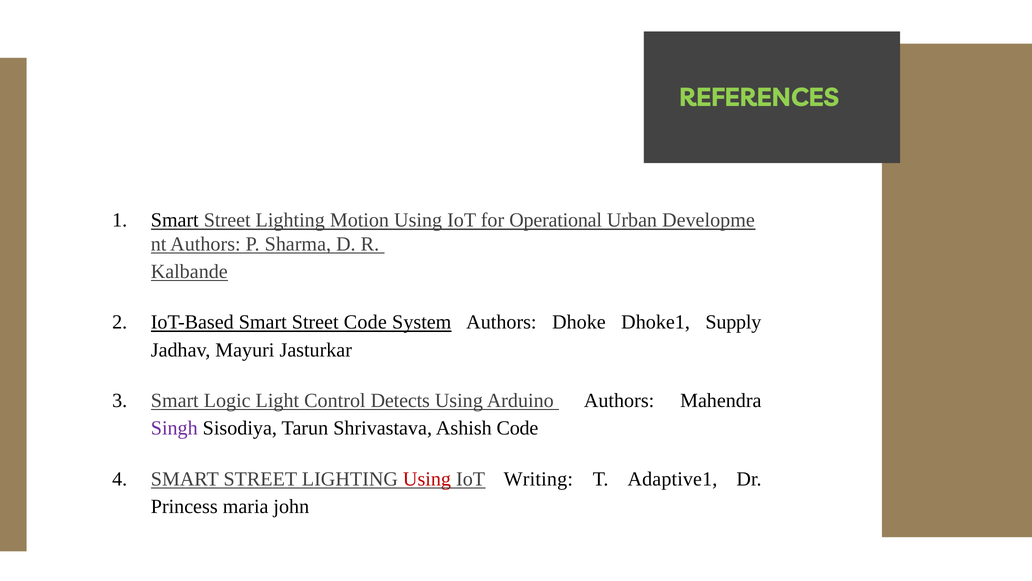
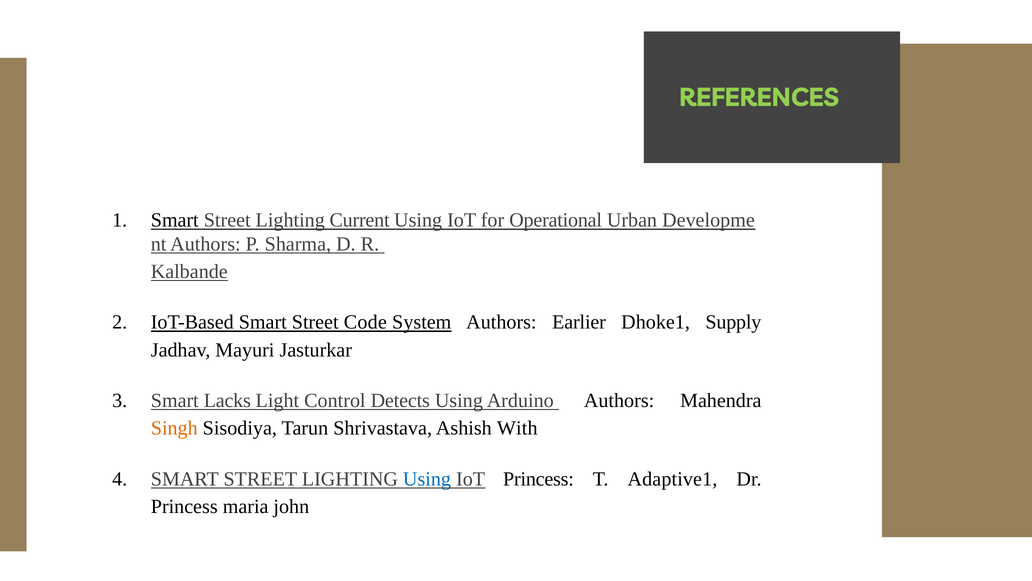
Motion: Motion -> Current
Dhoke: Dhoke -> Earlier
Logic: Logic -> Lacks
Singh colour: purple -> orange
Ashish Code: Code -> With
Using at (427, 479) colour: red -> blue
IoT Writing: Writing -> Princess
